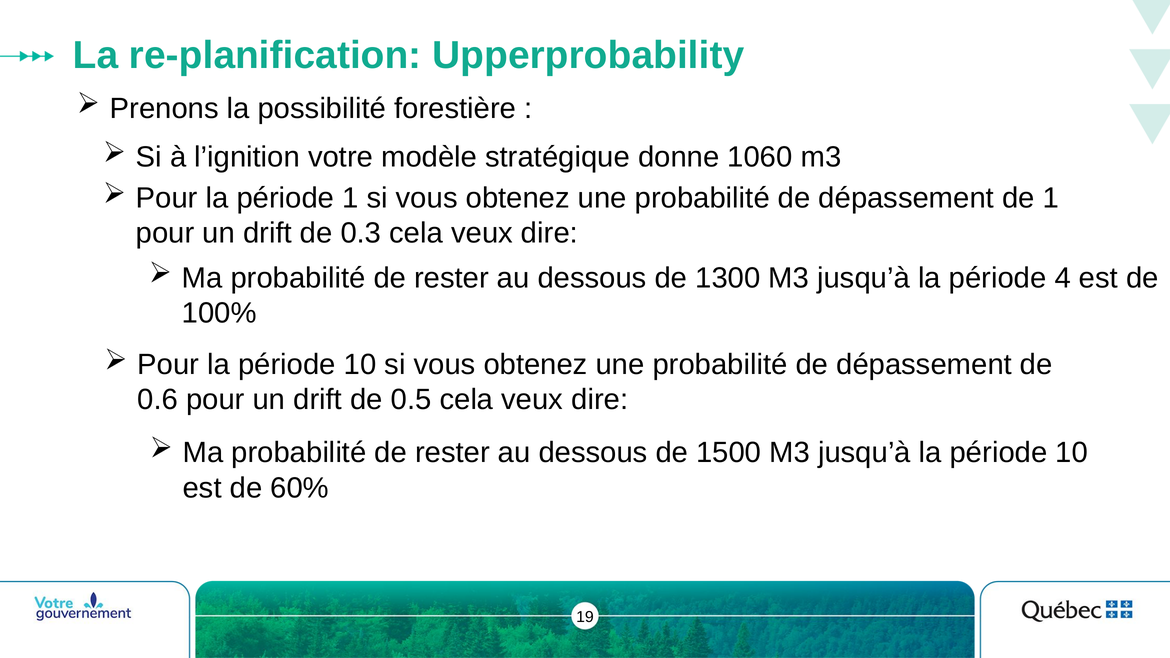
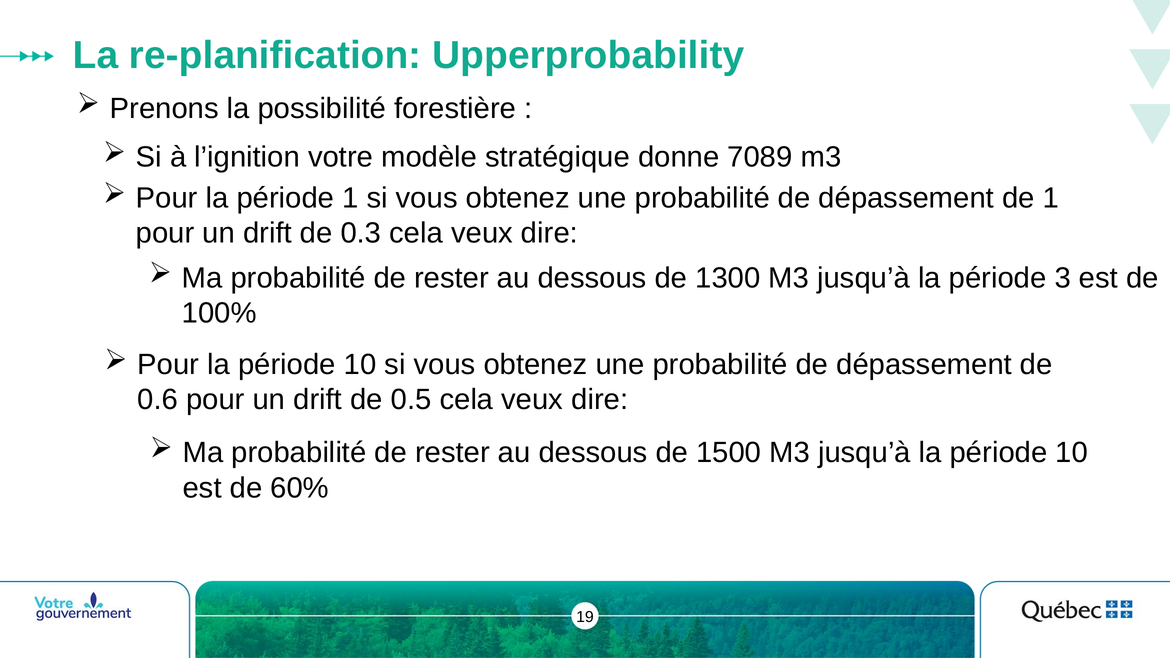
1060: 1060 -> 7089
4: 4 -> 3
